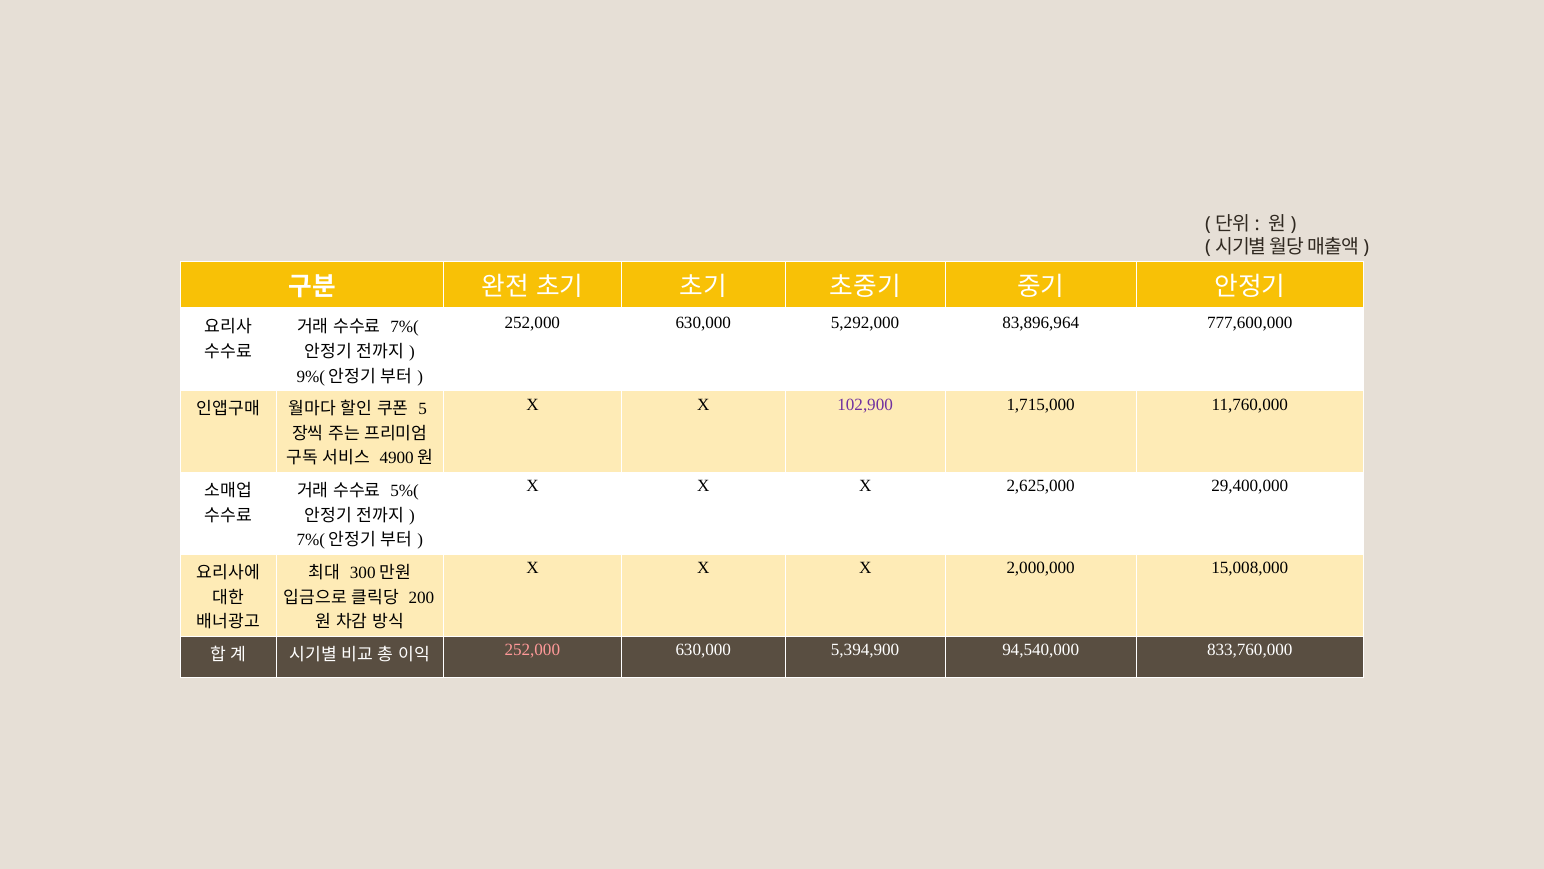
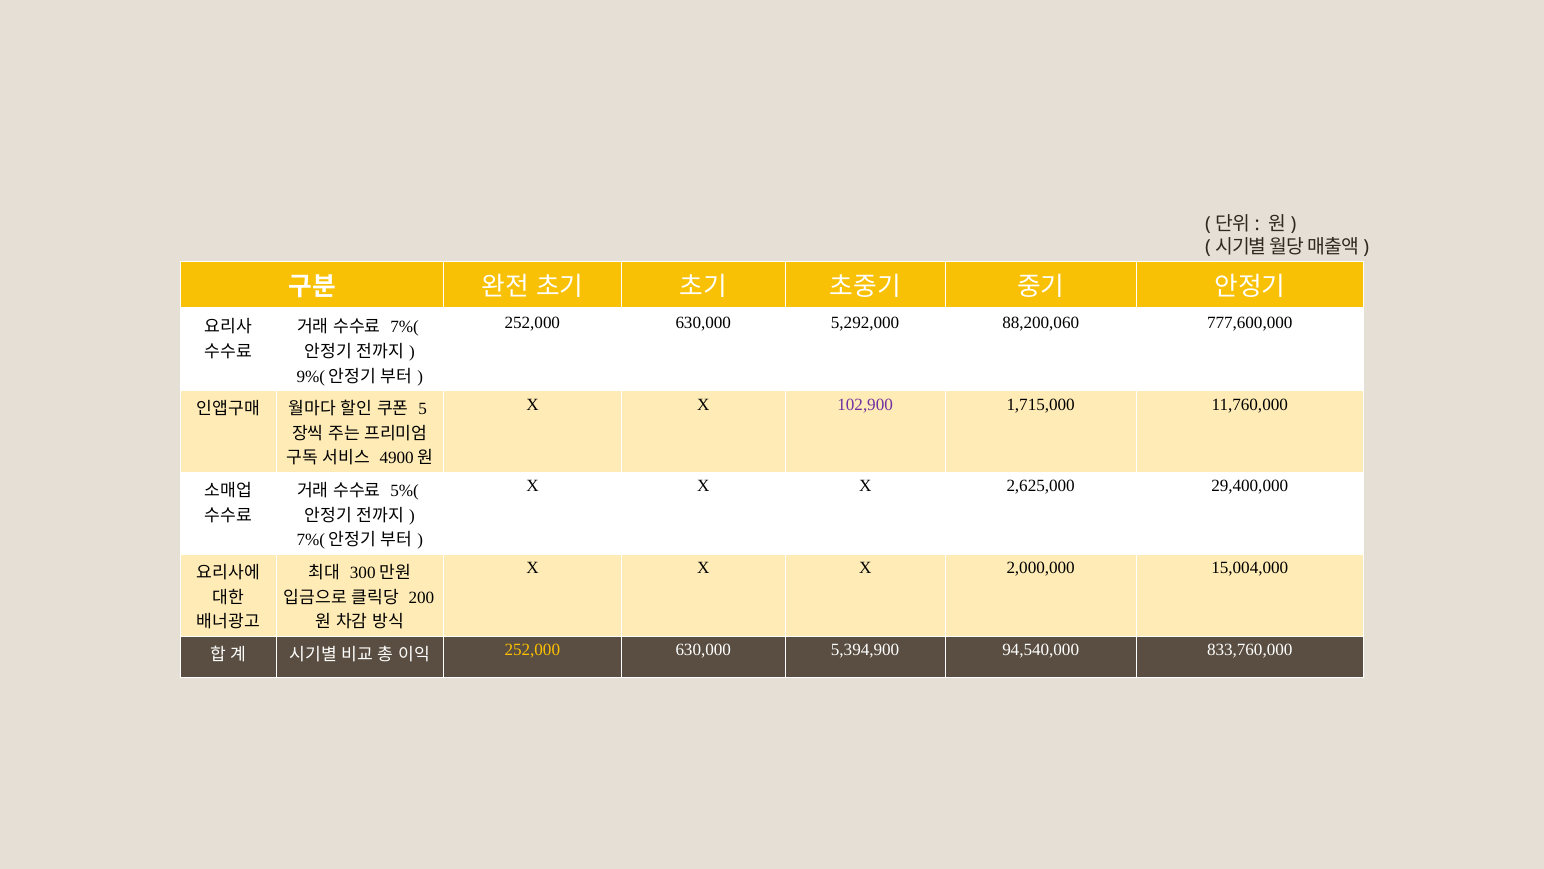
83,896,964: 83,896,964 -> 88,200,060
15,008,000: 15,008,000 -> 15,004,000
252,000 at (532, 650) colour: pink -> yellow
